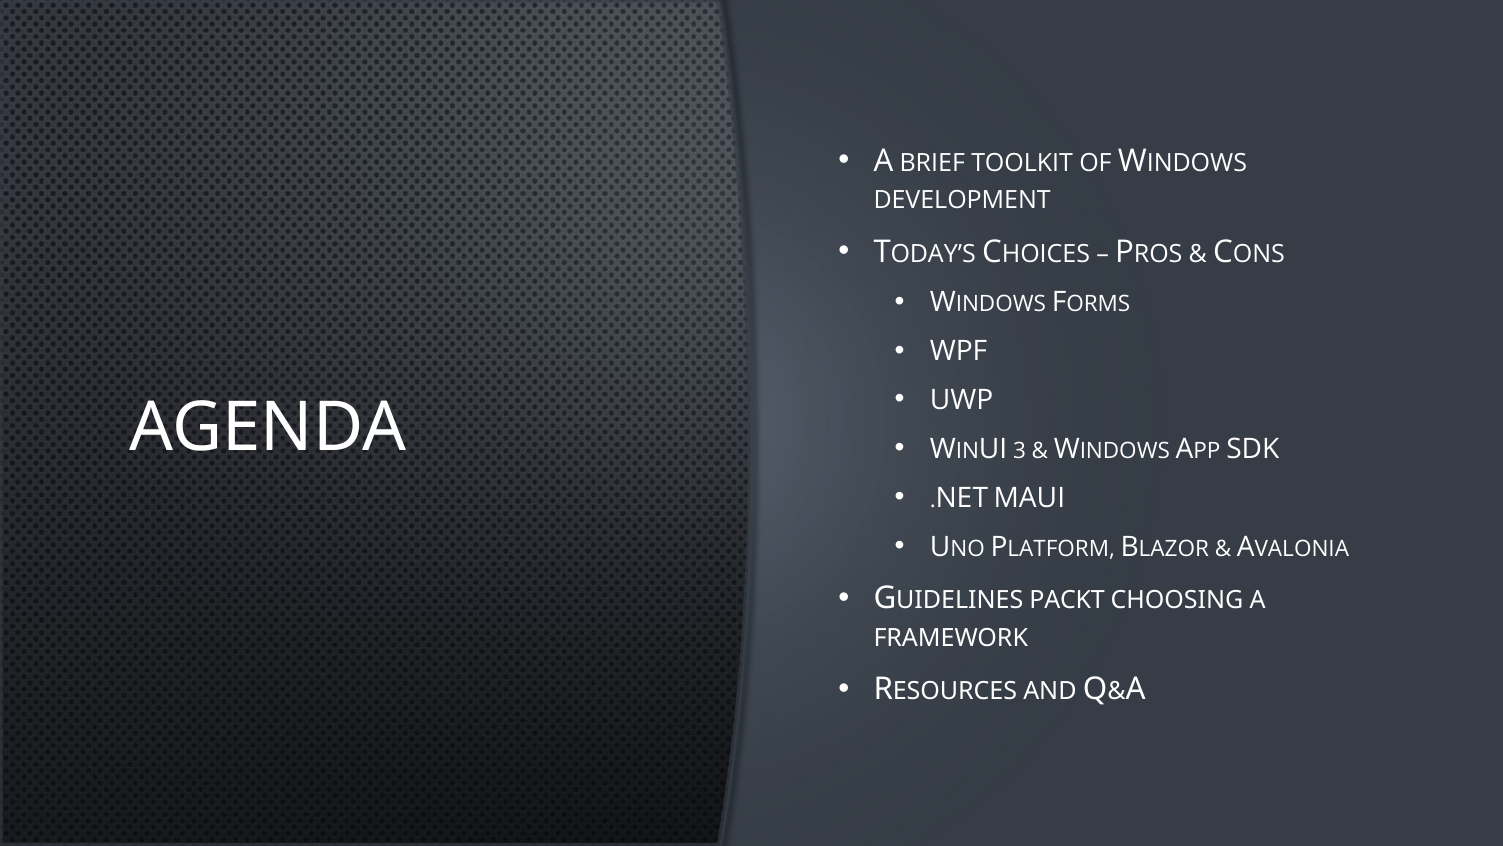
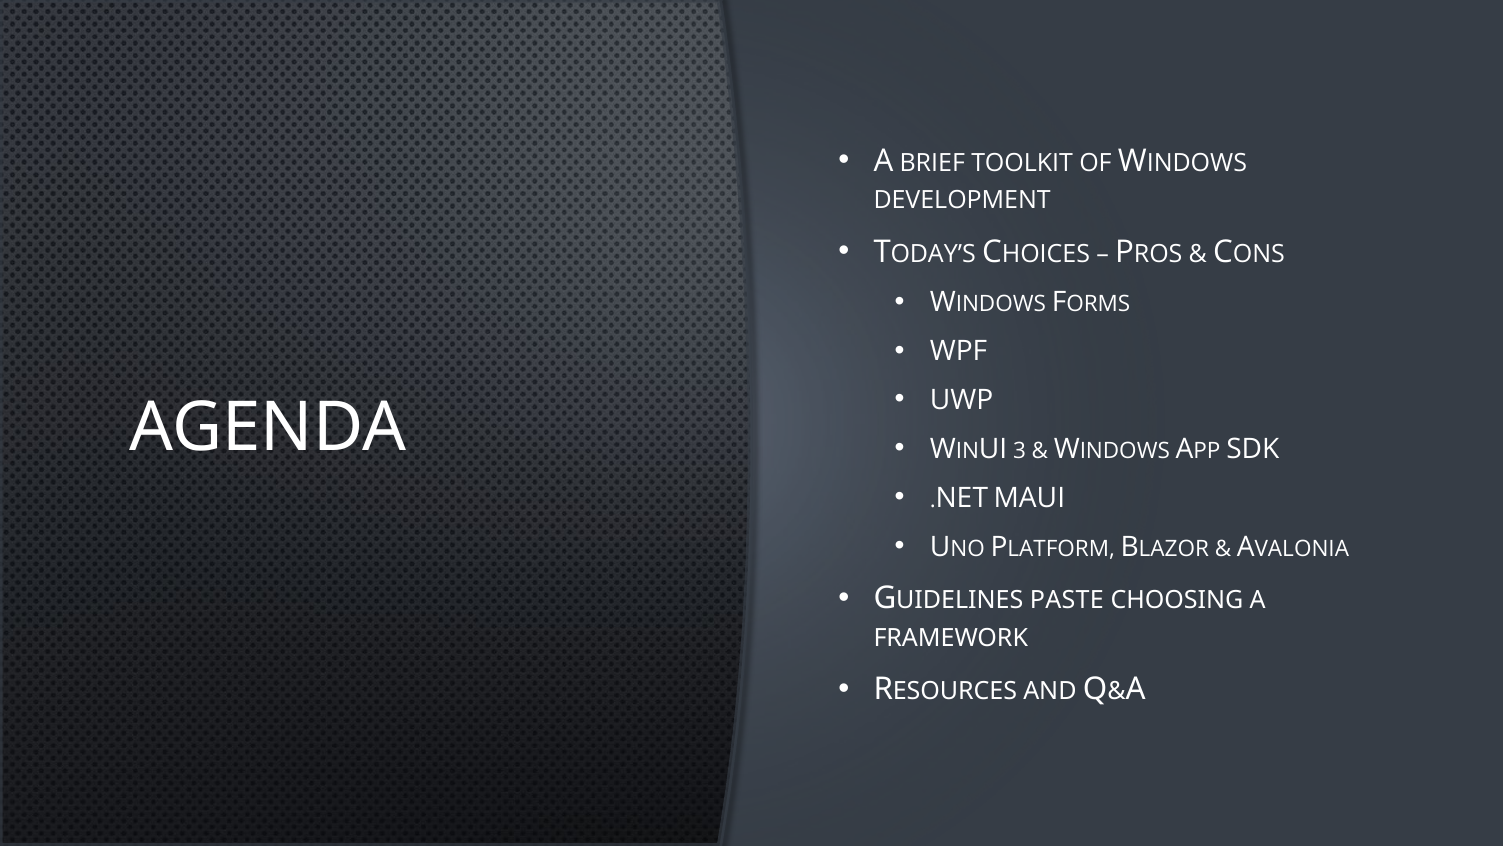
PACKT: PACKT -> PASTE
